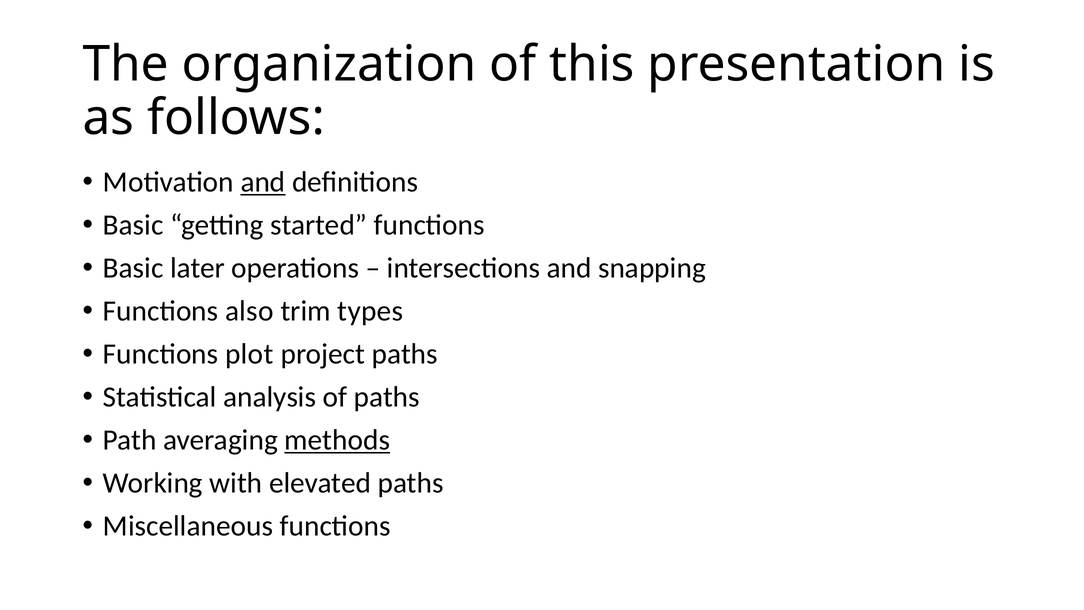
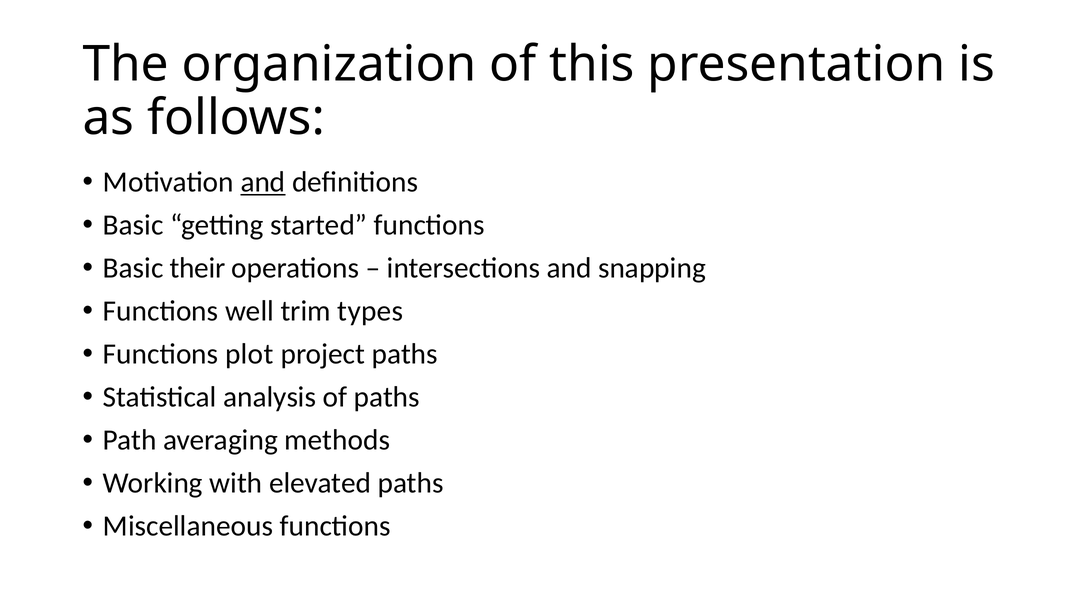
later: later -> their
also: also -> well
methods underline: present -> none
